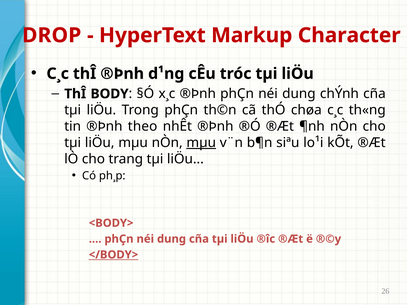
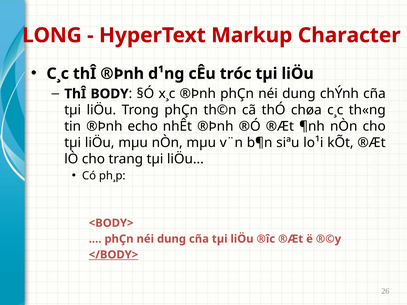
DROP: DROP -> LONG
theo: theo -> echo
mµu at (201, 143) underline: present -> none
